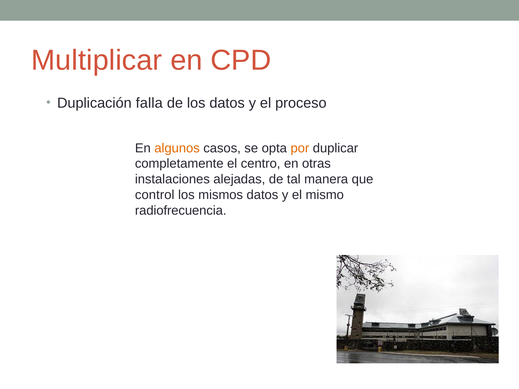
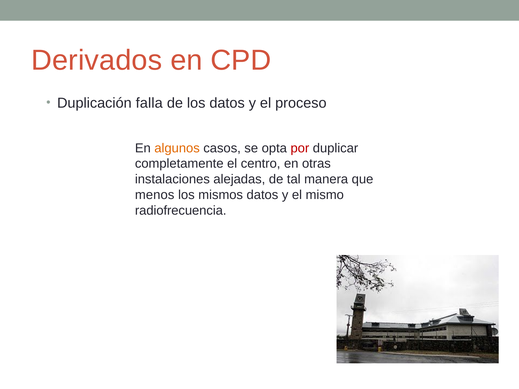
Multiplicar: Multiplicar -> Derivados
por colour: orange -> red
control: control -> menos
